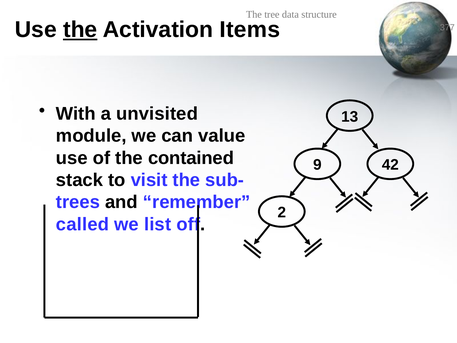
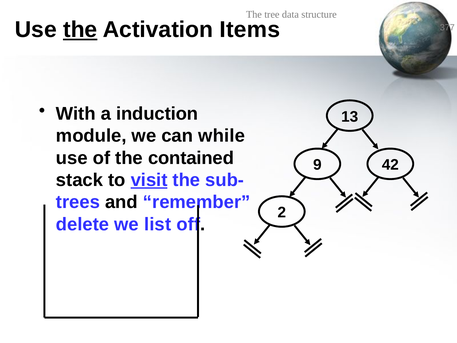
unvisited: unvisited -> induction
value: value -> while
visit underline: none -> present
called: called -> delete
